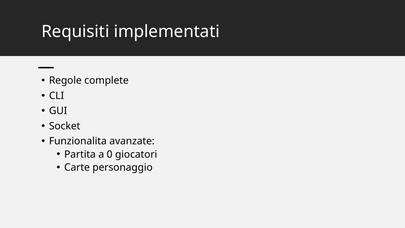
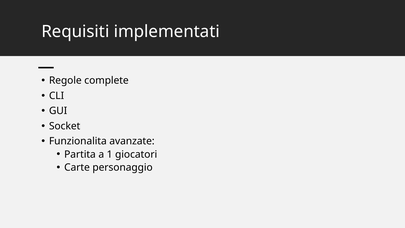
0: 0 -> 1
